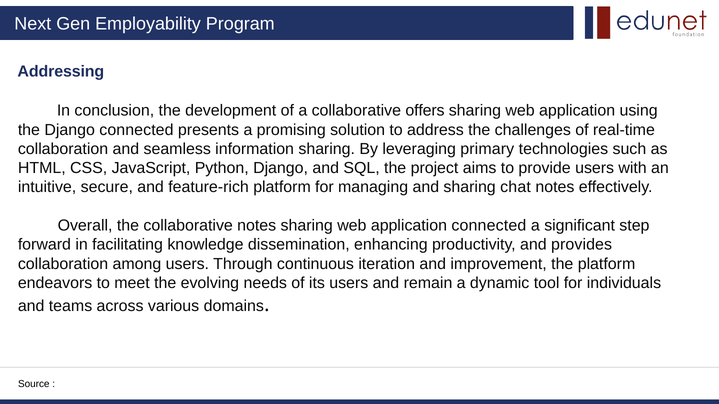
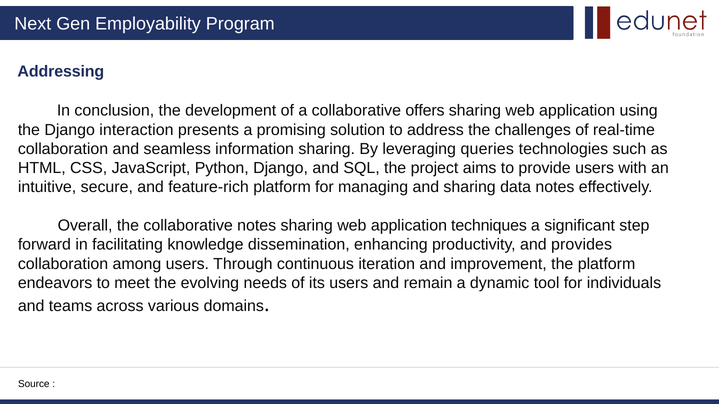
Django connected: connected -> interaction
primary: primary -> queries
chat: chat -> data
application connected: connected -> techniques
